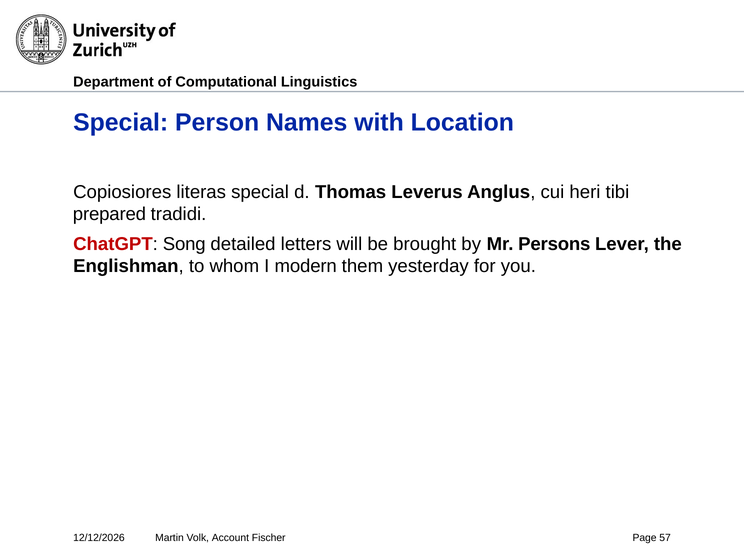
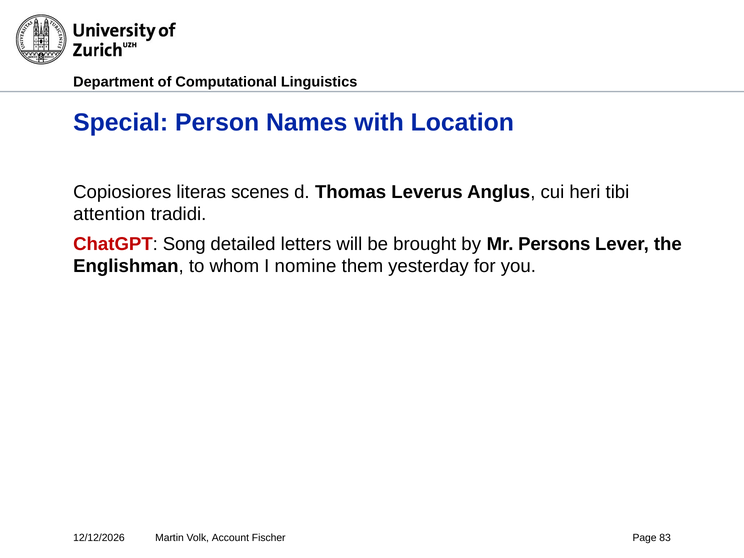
literas special: special -> scenes
prepared: prepared -> attention
modern: modern -> nomine
57: 57 -> 83
